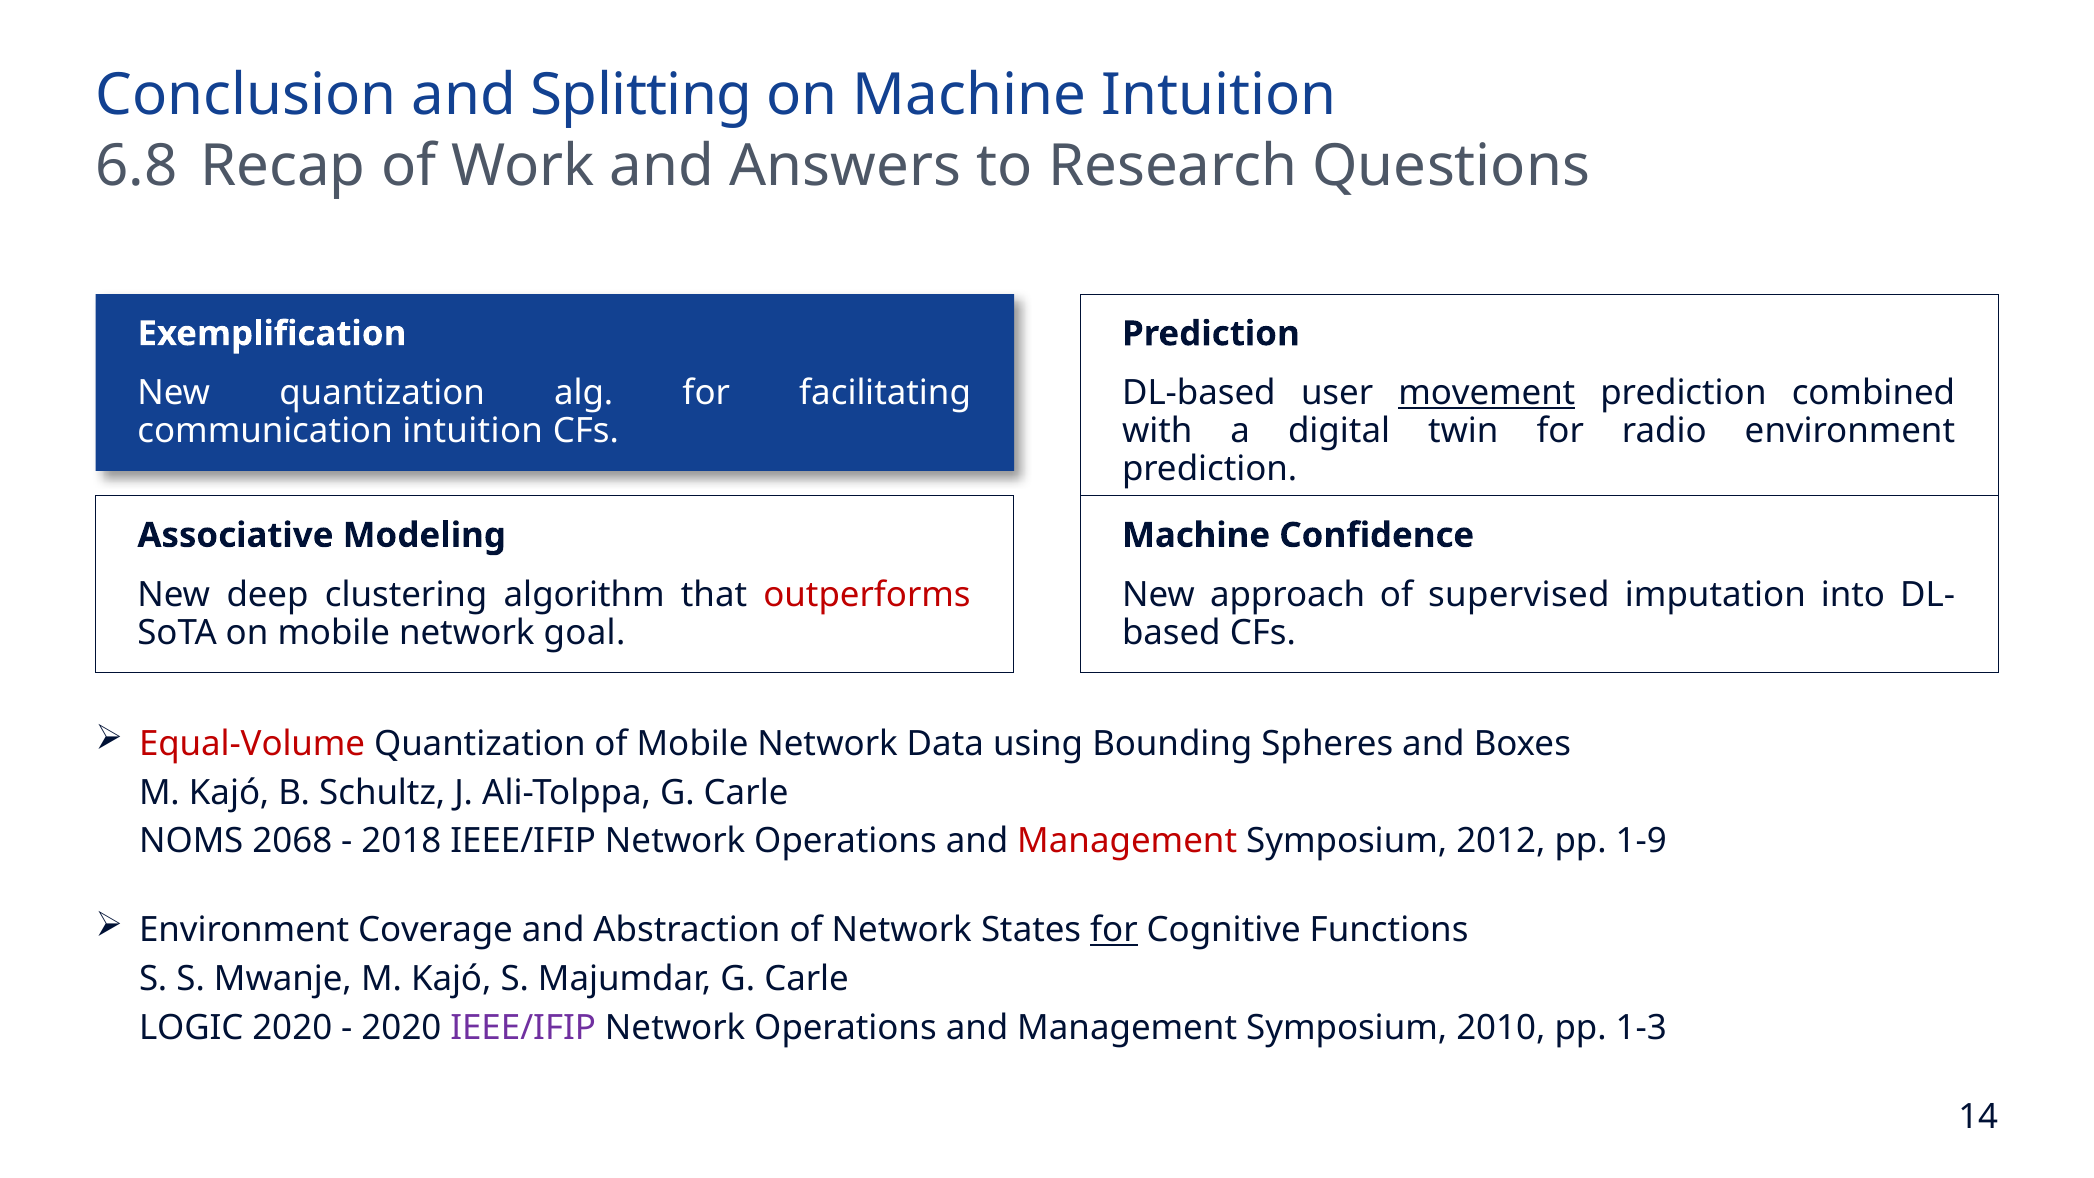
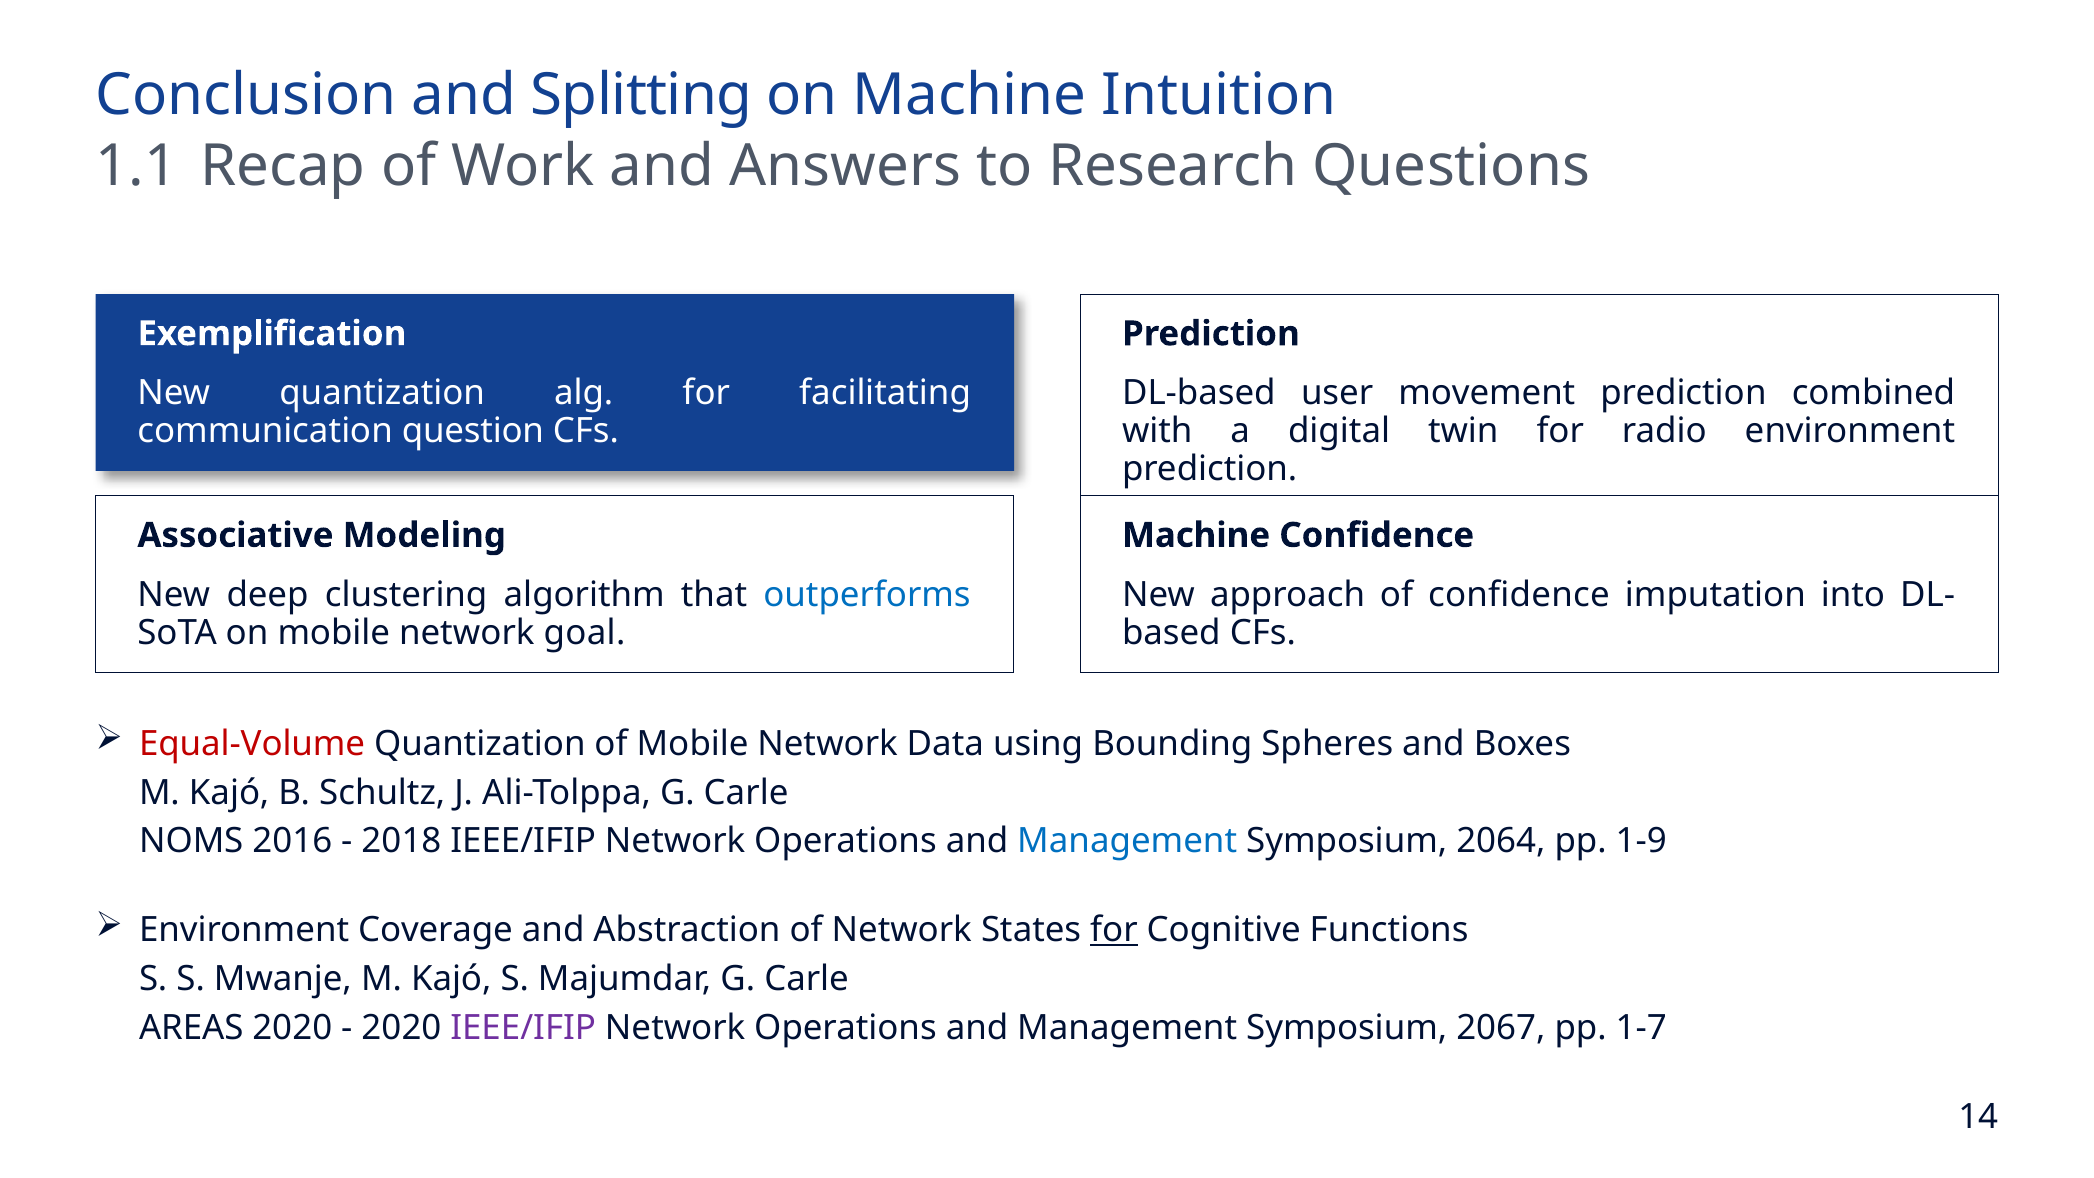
6.8: 6.8 -> 1.1
movement underline: present -> none
communication intuition: intuition -> question
outperforms colour: red -> blue
of supervised: supervised -> confidence
2068: 2068 -> 2016
Management at (1127, 841) colour: red -> blue
2012: 2012 -> 2064
LOGIC: LOGIC -> AREAS
2010: 2010 -> 2067
1-3: 1-3 -> 1-7
